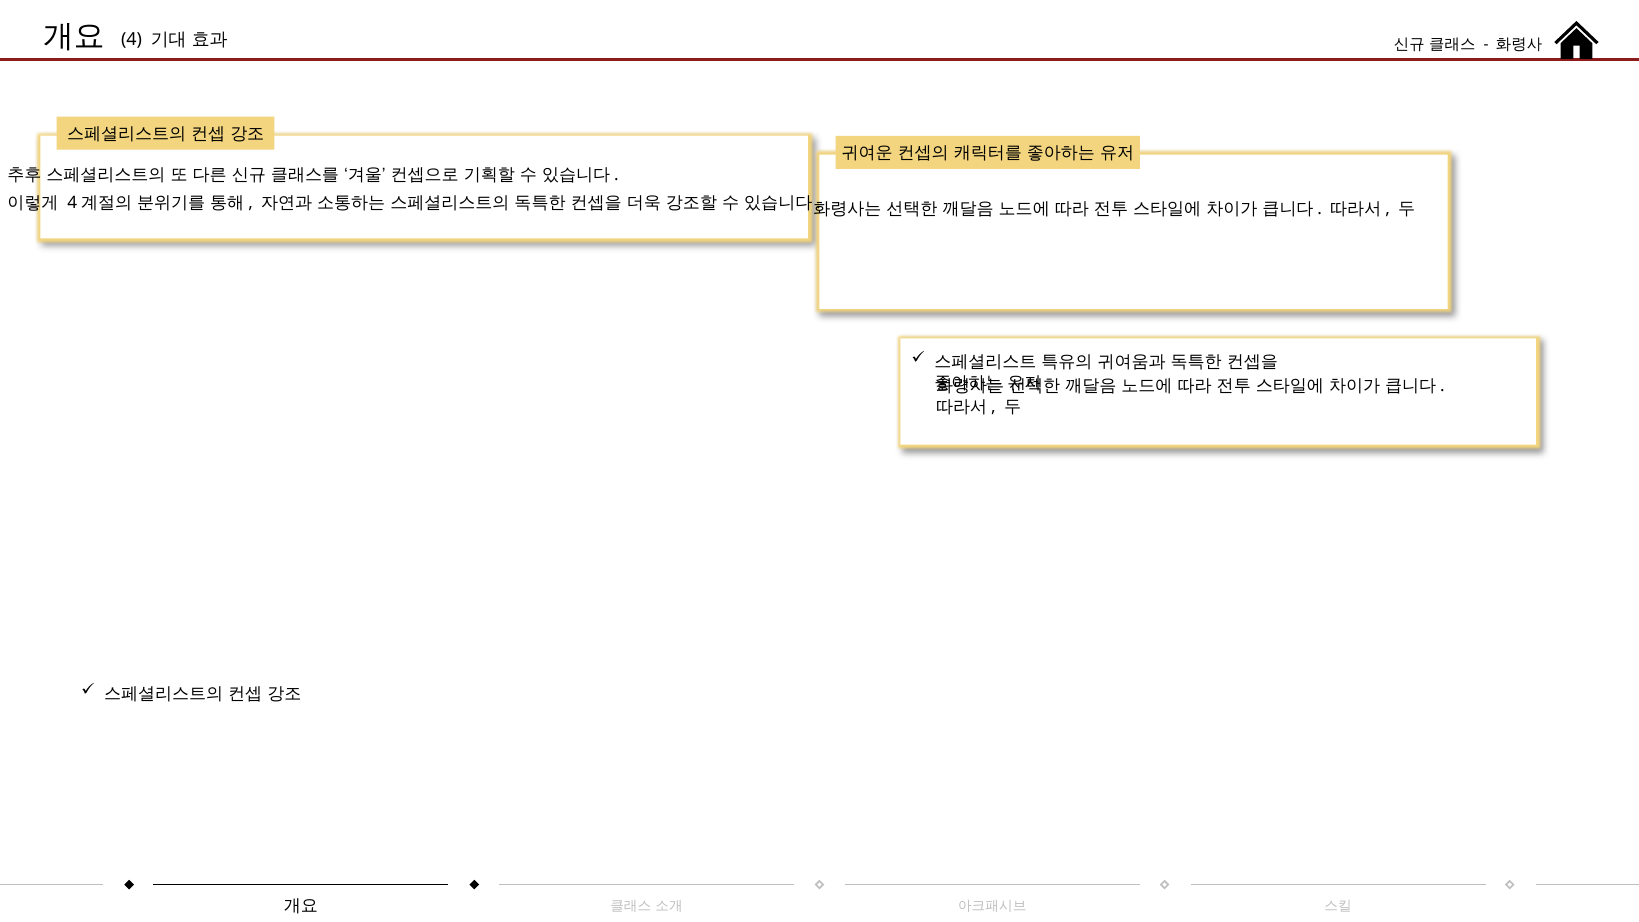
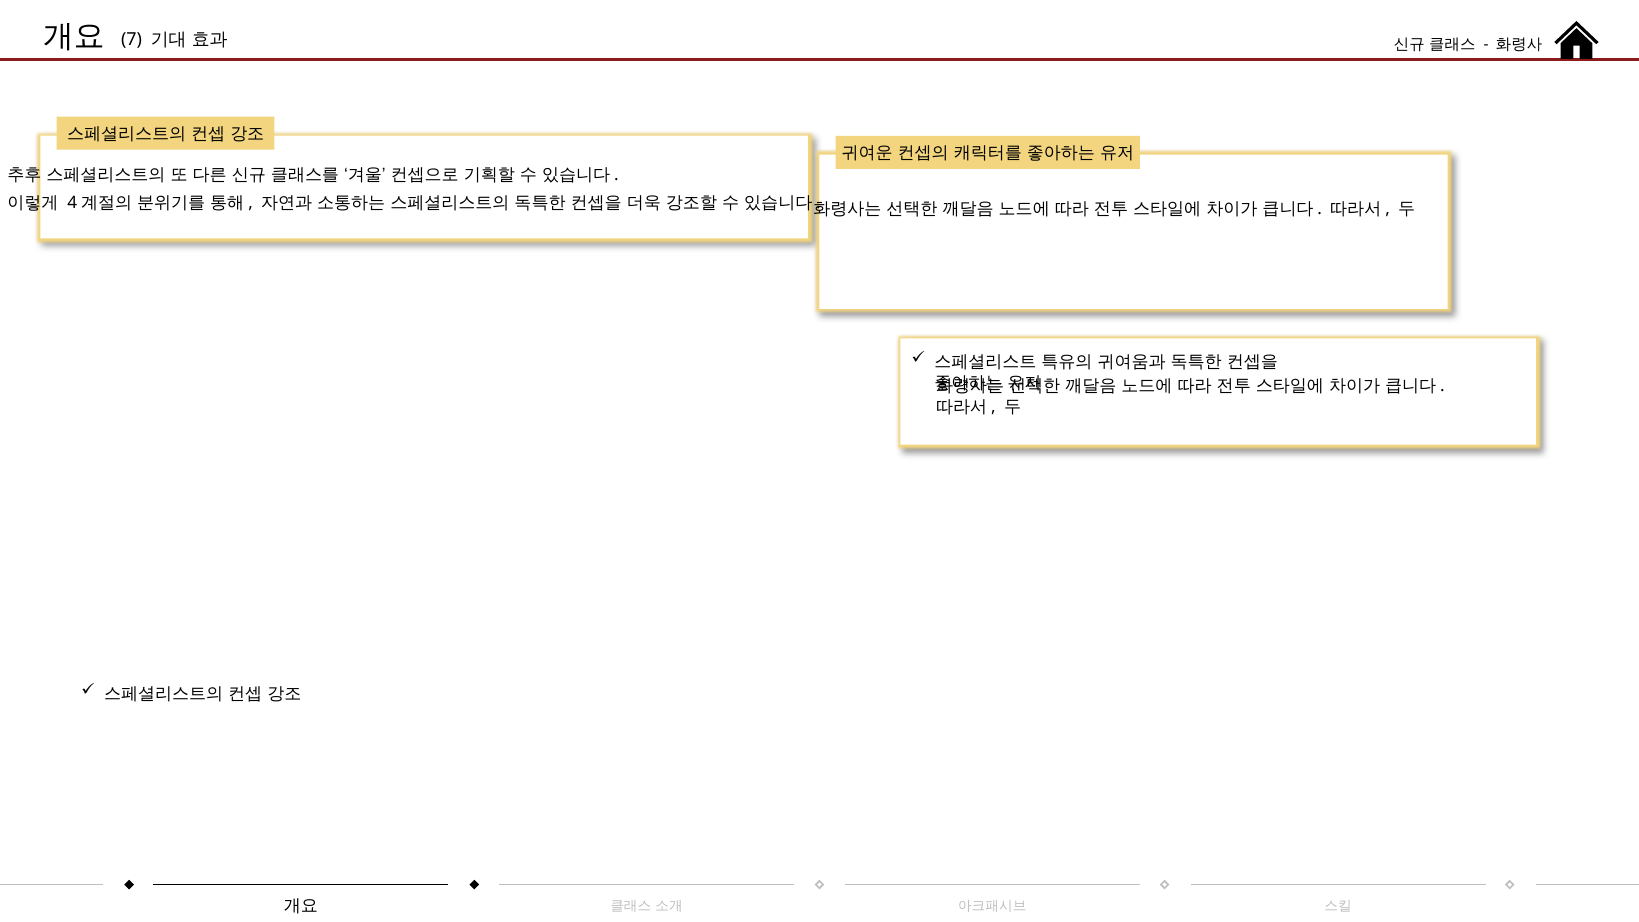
4: 4 -> 7
